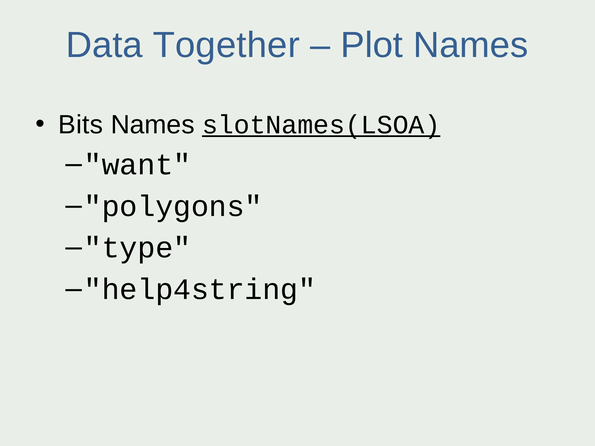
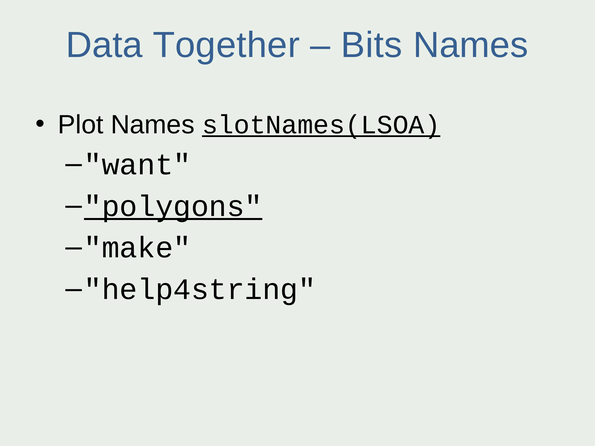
Plot: Plot -> Bits
Bits: Bits -> Plot
polygons underline: none -> present
type: type -> make
